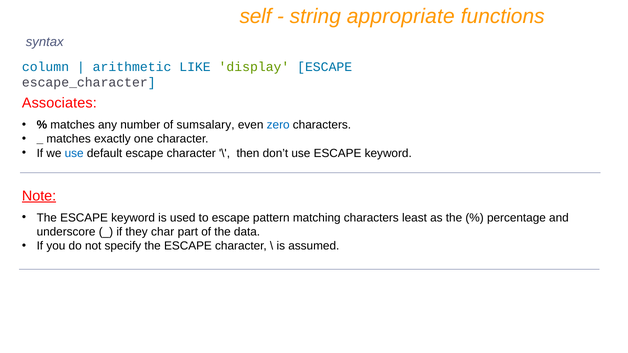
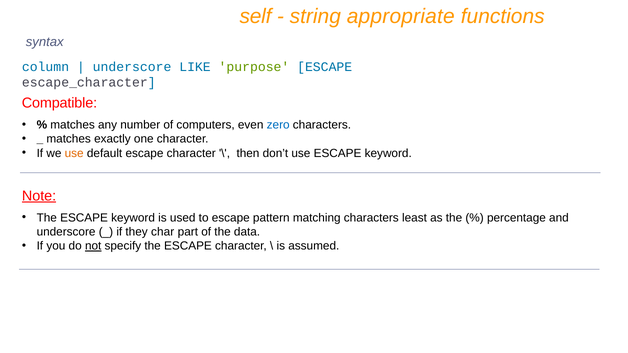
arithmetic at (132, 67): arithmetic -> underscore
display: display -> purpose
Associates: Associates -> Compatible
sumsalary: sumsalary -> computers
use at (74, 153) colour: blue -> orange
not underline: none -> present
